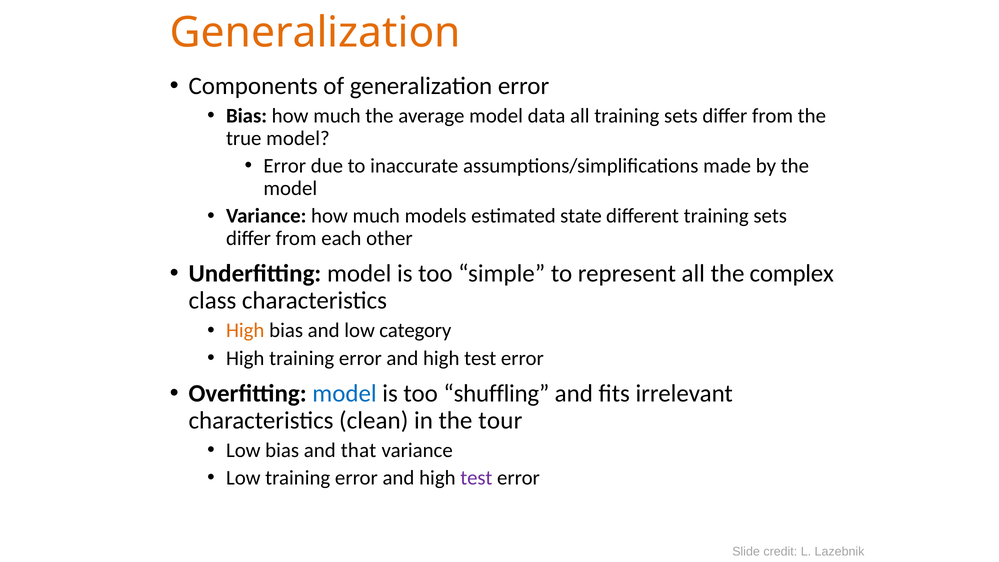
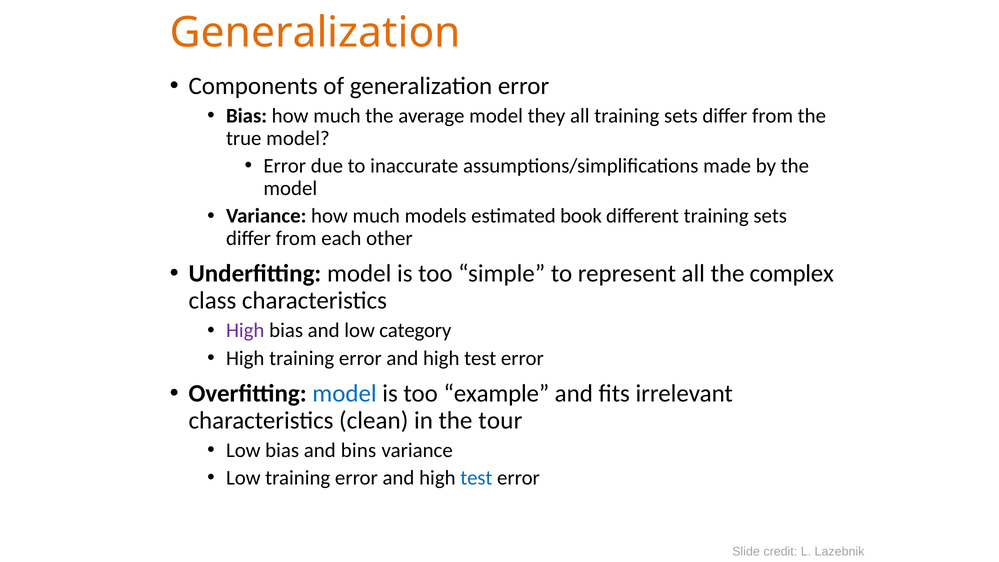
data: data -> they
state: state -> book
High at (245, 330) colour: orange -> purple
shuffling: shuffling -> example
that: that -> bins
test at (476, 478) colour: purple -> blue
